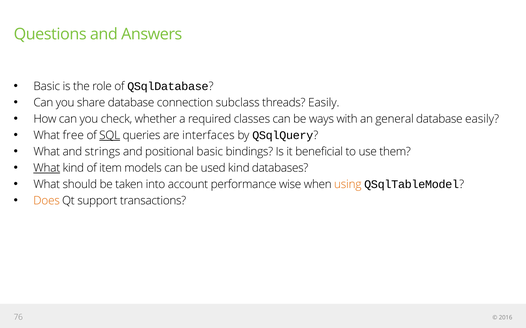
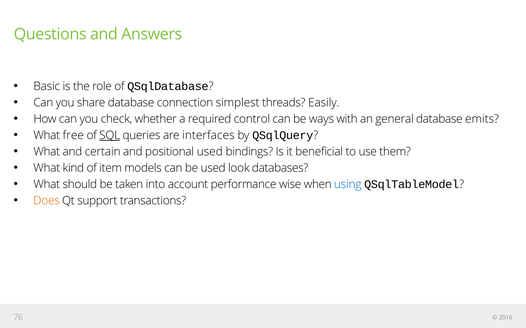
subclass: subclass -> simplest
classes: classes -> control
database easily: easily -> emits
strings: strings -> certain
positional basic: basic -> used
What at (47, 168) underline: present -> none
used kind: kind -> look
using colour: orange -> blue
